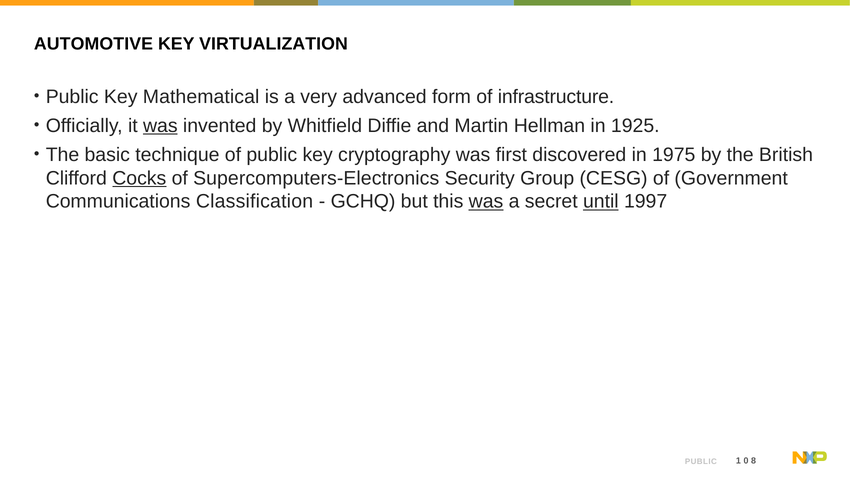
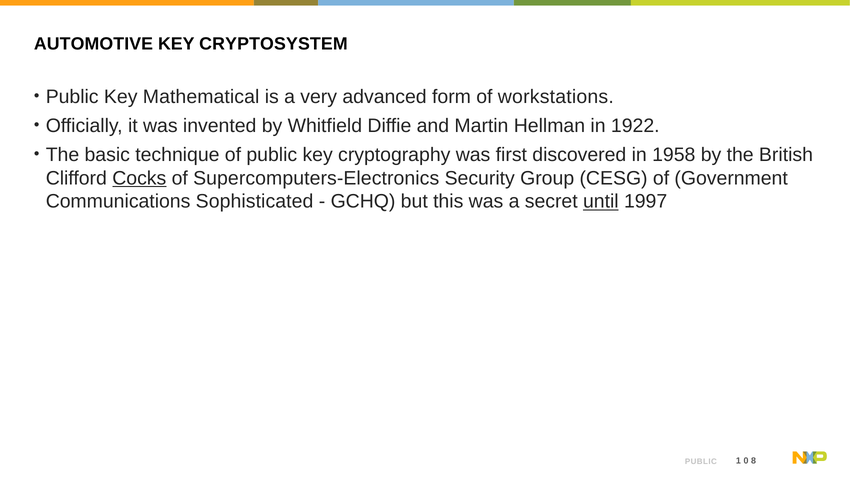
VIRTUALIZATION: VIRTUALIZATION -> CRYPTOSYSTEM
infrastructure: infrastructure -> workstations
was at (160, 126) underline: present -> none
1925: 1925 -> 1922
1975: 1975 -> 1958
Classification: Classification -> Sophisticated
was at (486, 202) underline: present -> none
